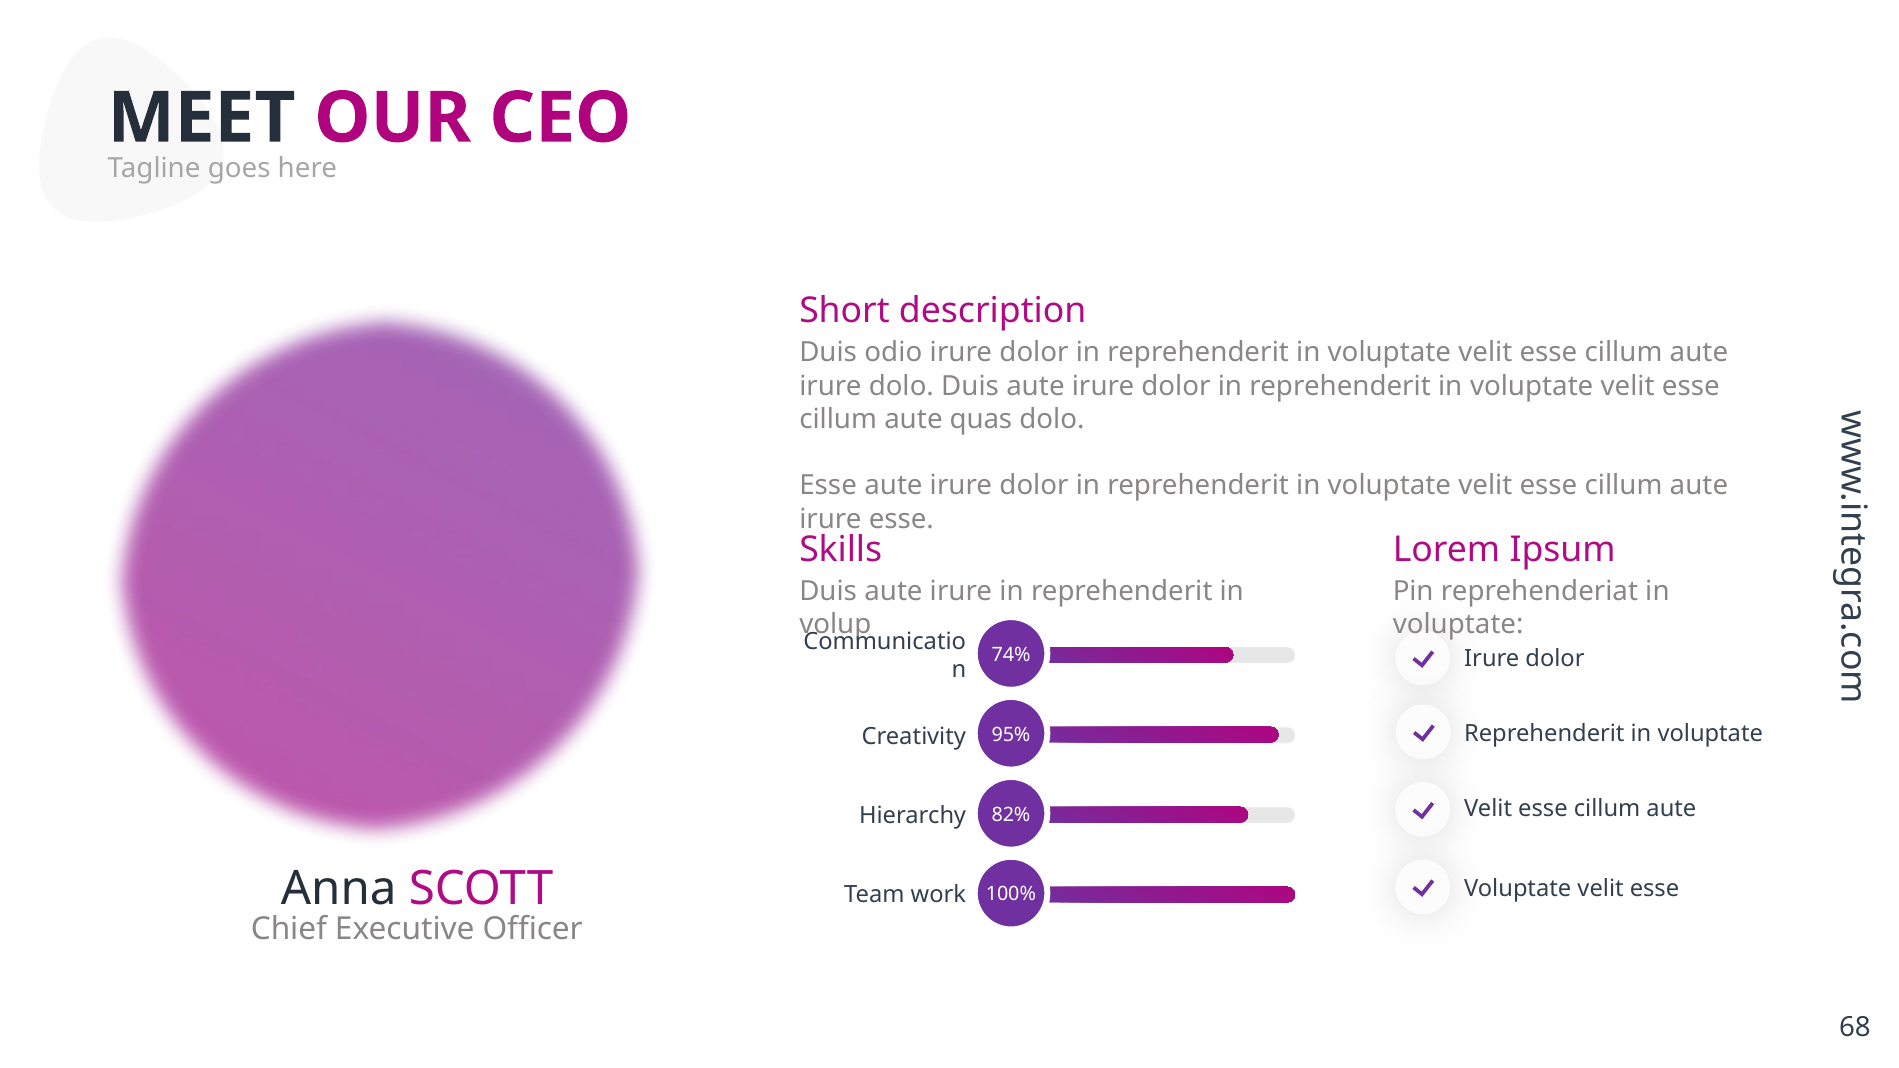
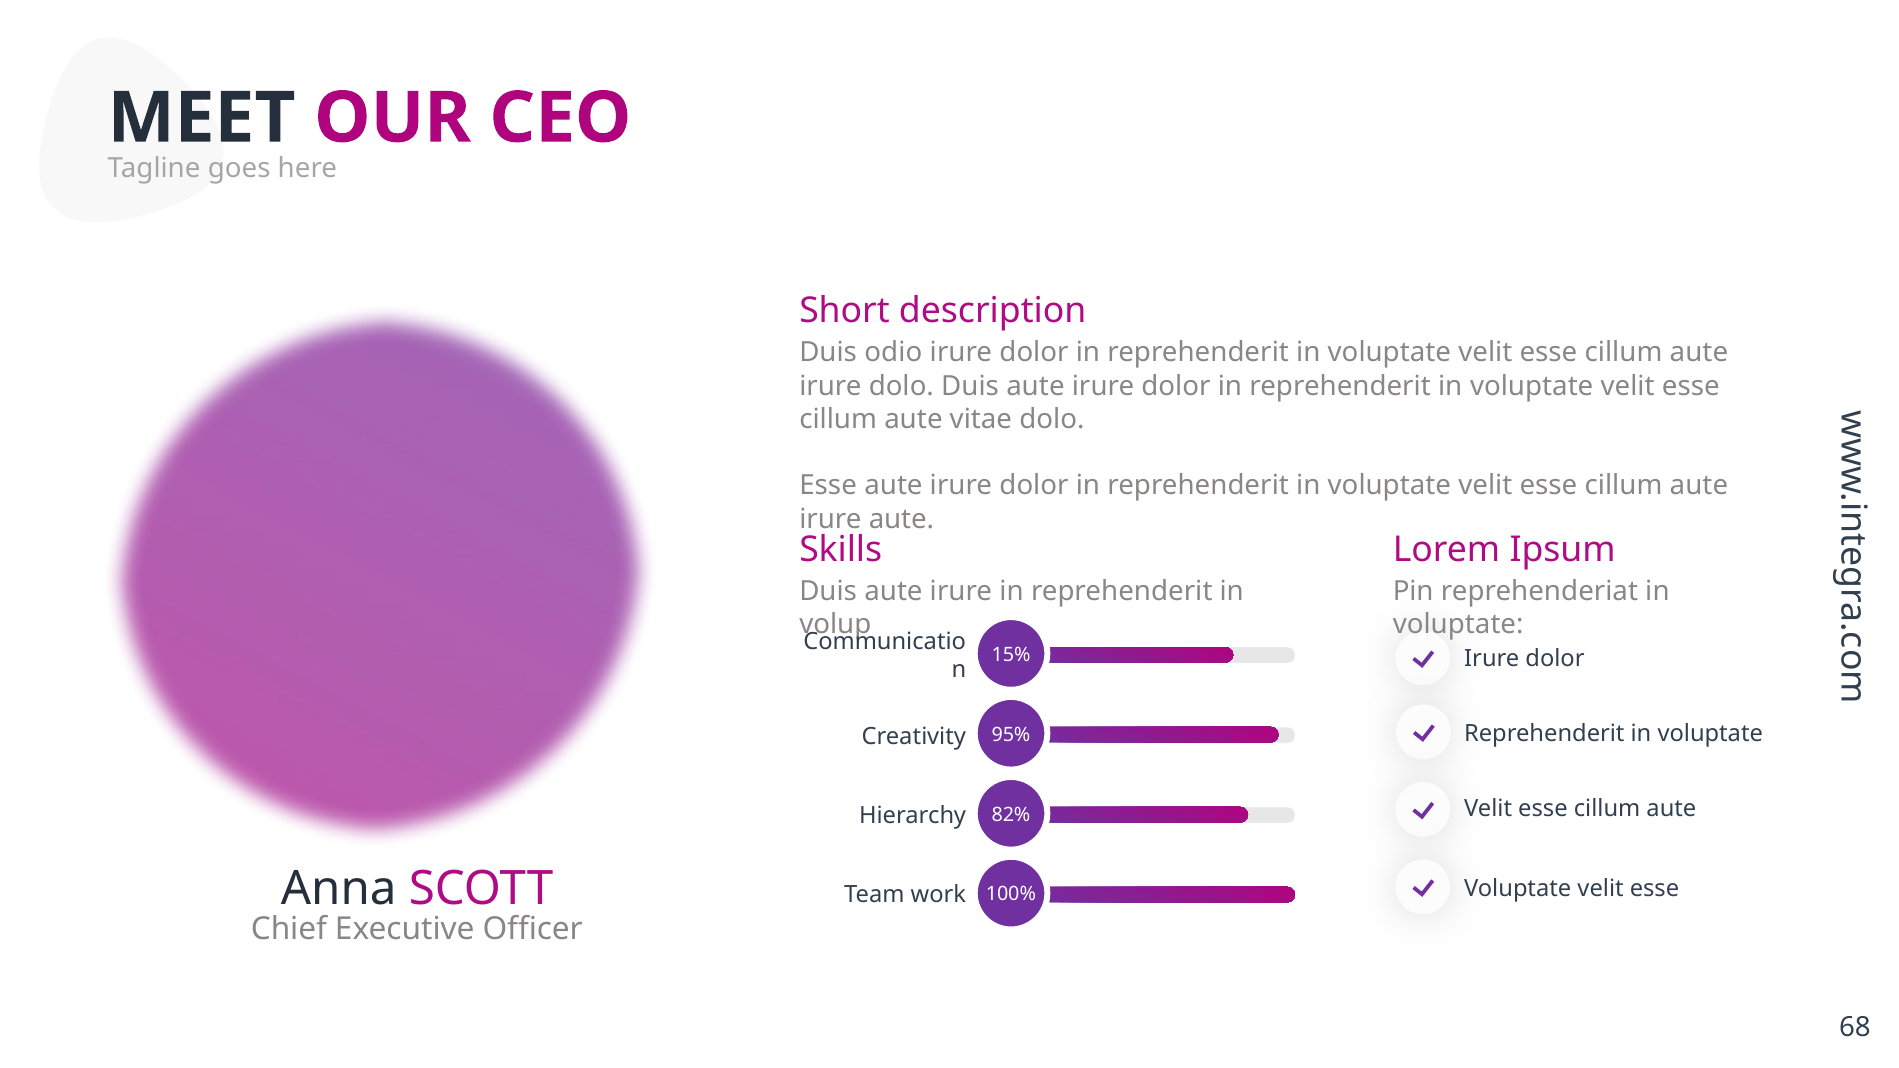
quas: quas -> vitae
irure esse: esse -> aute
74%: 74% -> 15%
